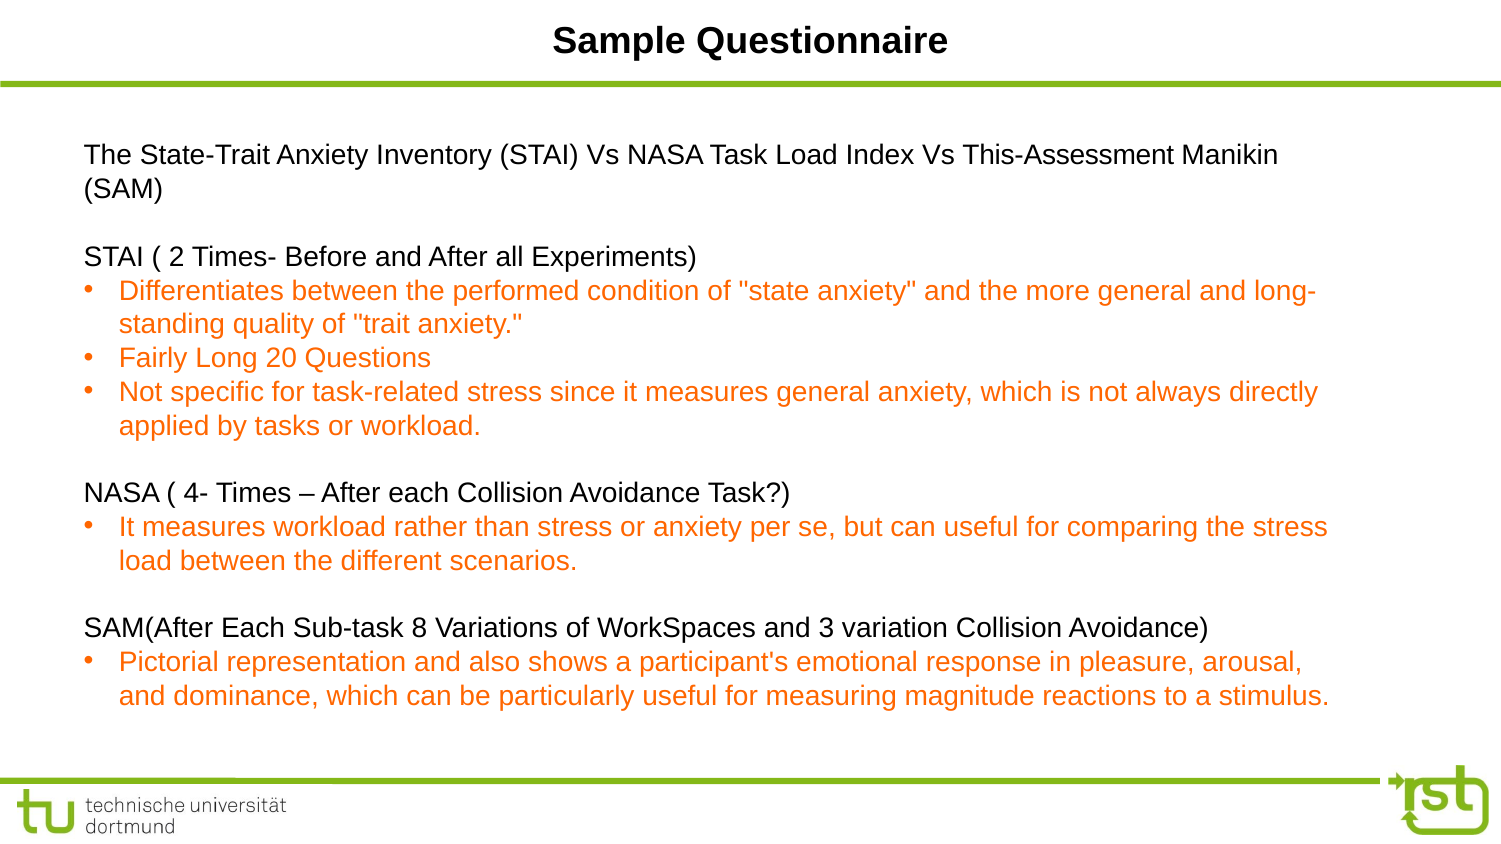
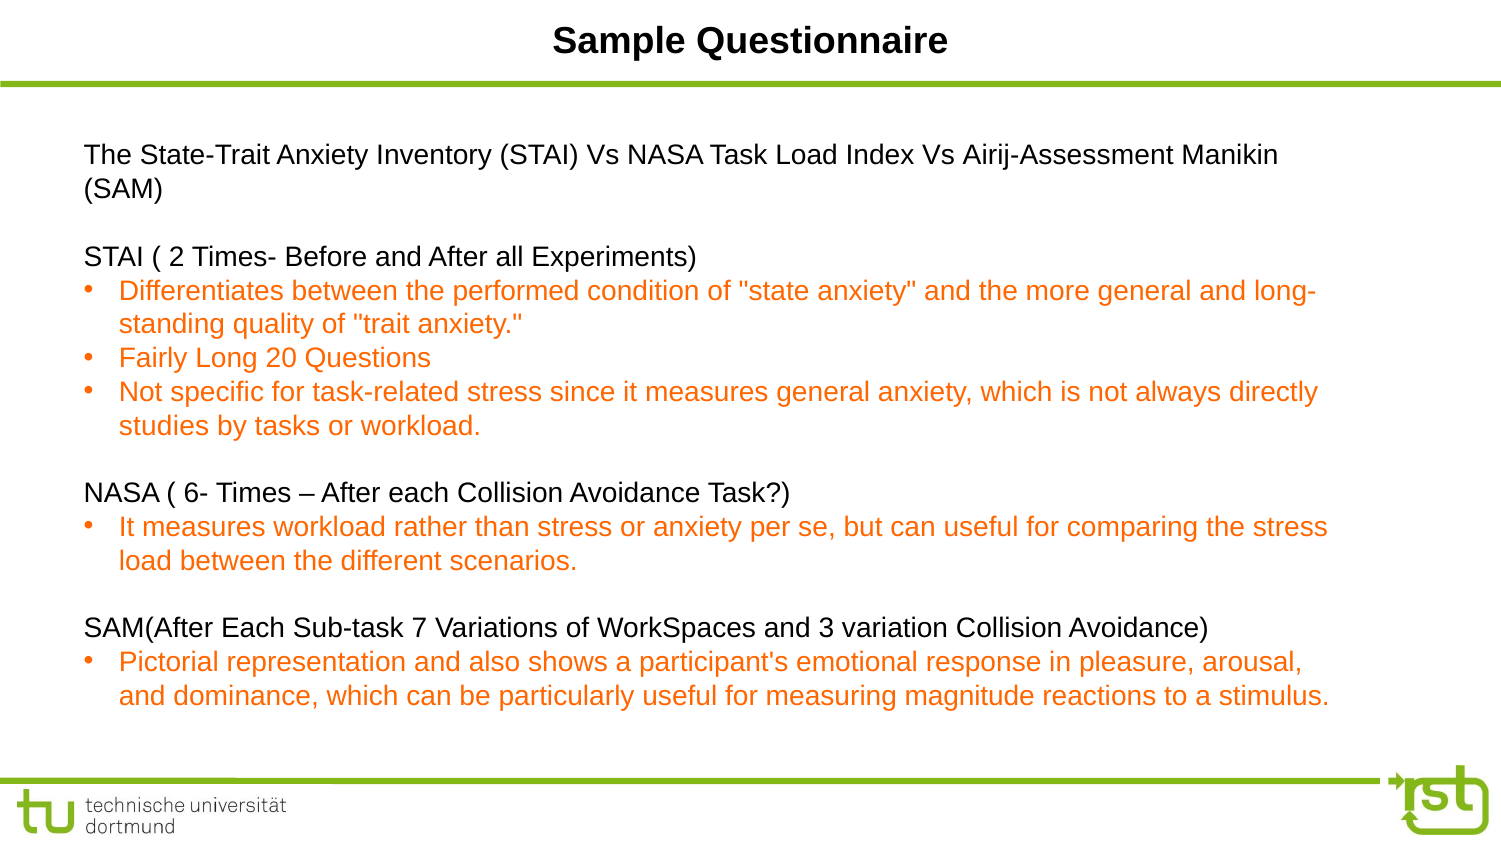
This-Assessment: This-Assessment -> Airij-Assessment
applied: applied -> studies
4-: 4- -> 6-
8: 8 -> 7
